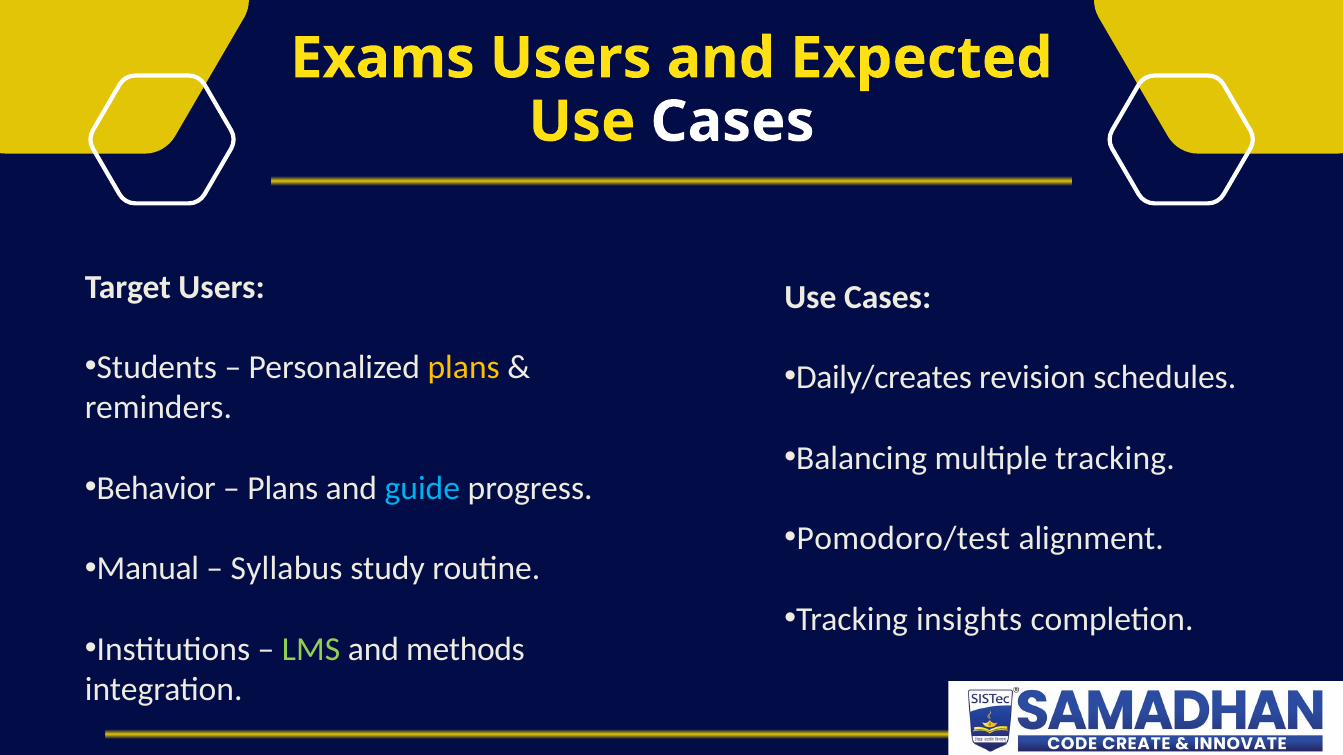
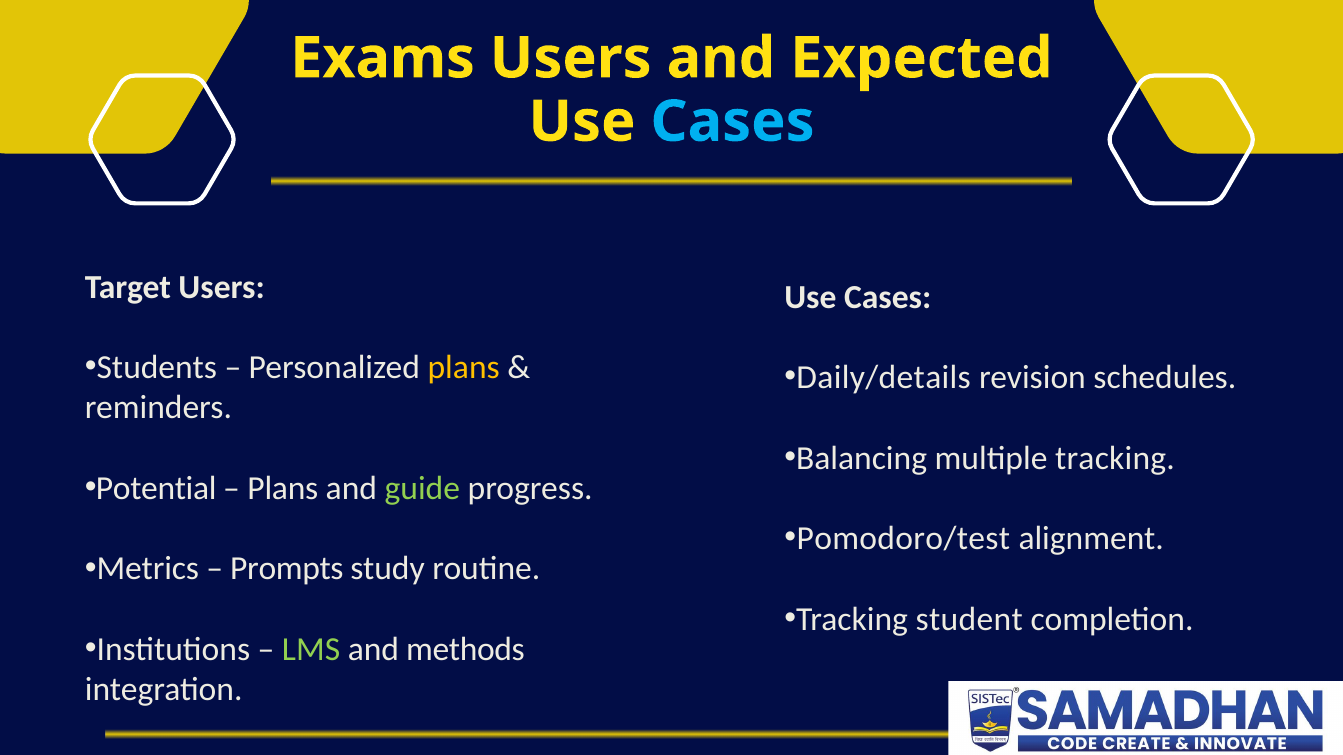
Cases at (733, 122) colour: white -> light blue
Daily/creates: Daily/creates -> Daily/details
Behavior: Behavior -> Potential
guide colour: light blue -> light green
Manual: Manual -> Metrics
Syllabus: Syllabus -> Prompts
insights: insights -> student
